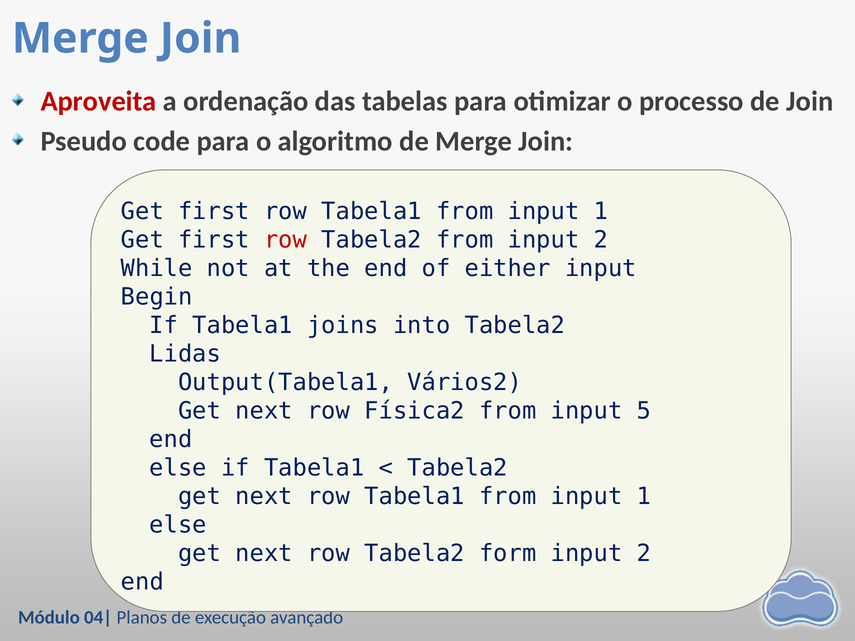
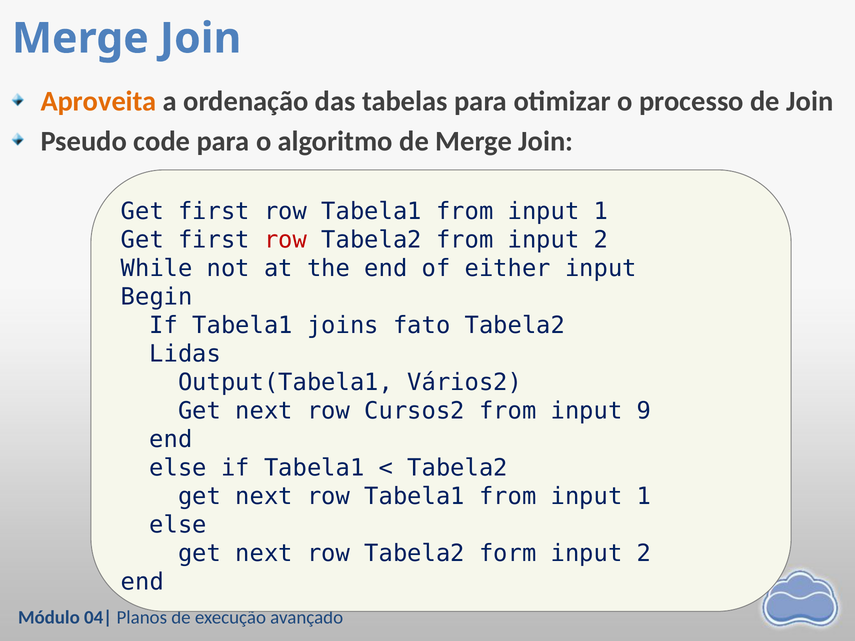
Aproveita colour: red -> orange
into: into -> fato
Física2: Física2 -> Cursos2
5: 5 -> 9
